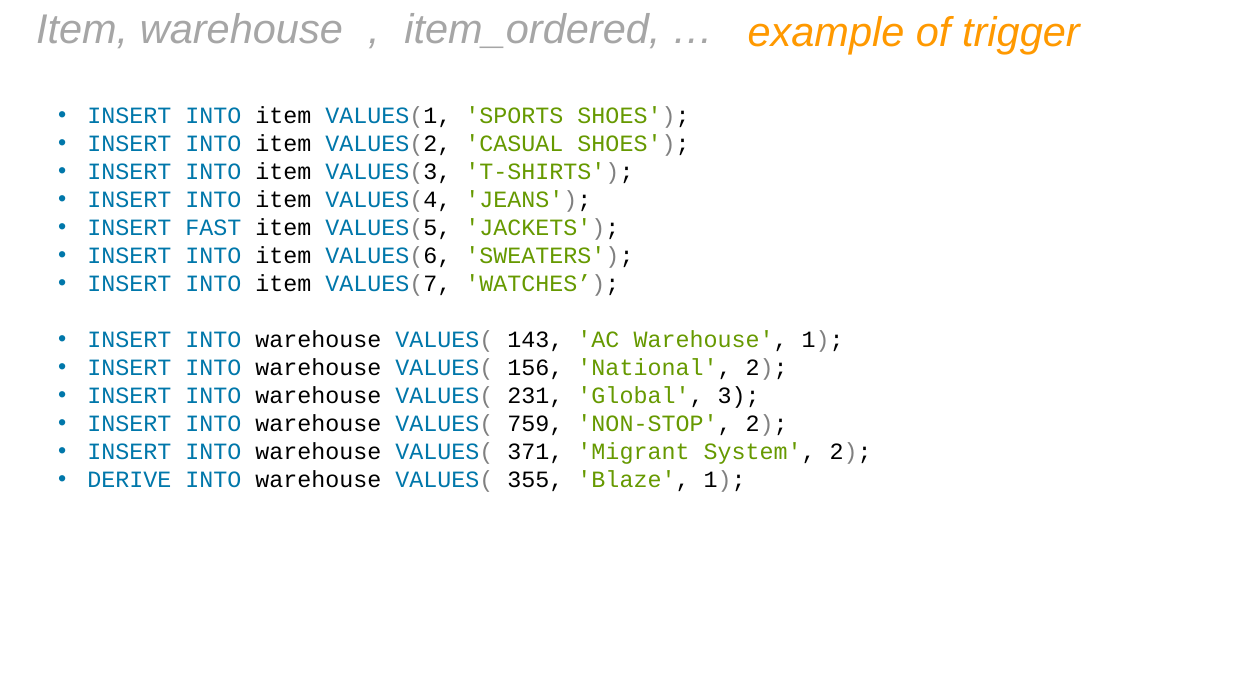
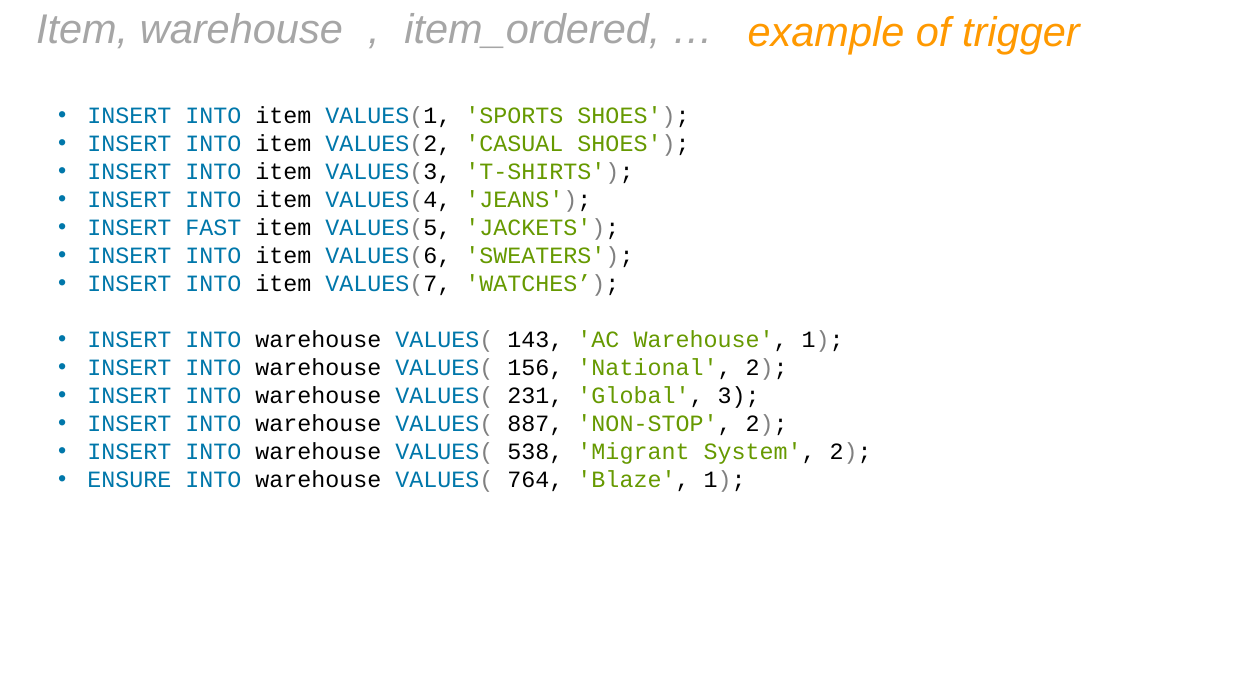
759: 759 -> 887
371: 371 -> 538
DERIVE: DERIVE -> ENSURE
355: 355 -> 764
